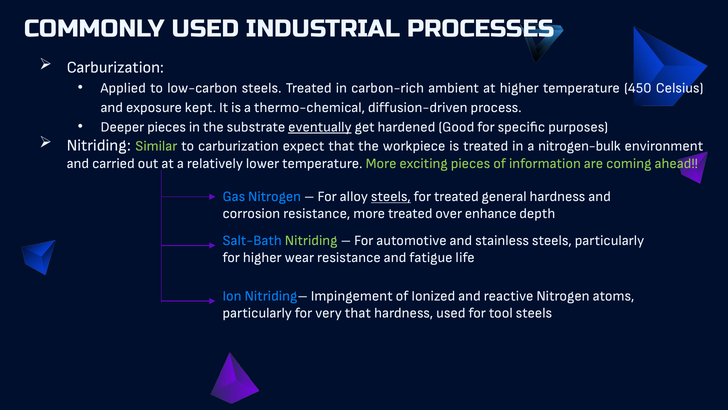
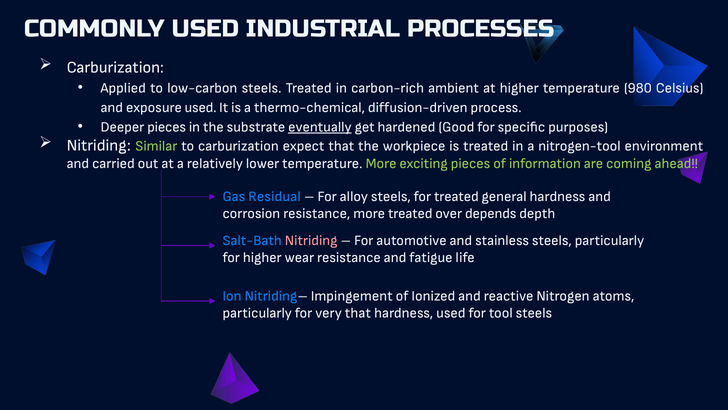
450: 450 -> 980
exposure kept: kept -> used
nitrogen-bulk: nitrogen-bulk -> nitrogen-tool
Gas Nitrogen: Nitrogen -> Residual
steels at (391, 196) underline: present -> none
enhance: enhance -> depends
Nitriding at (311, 240) colour: light green -> pink
